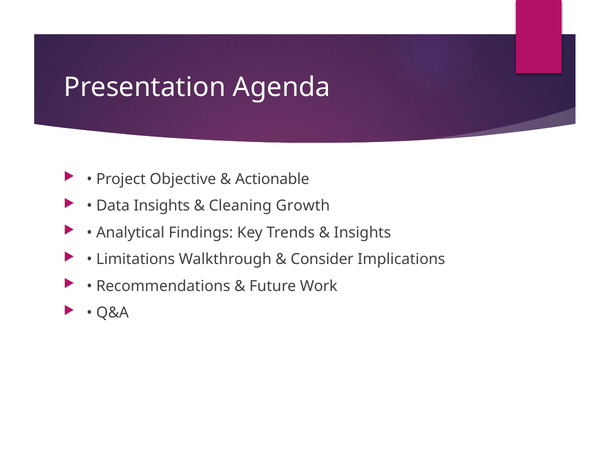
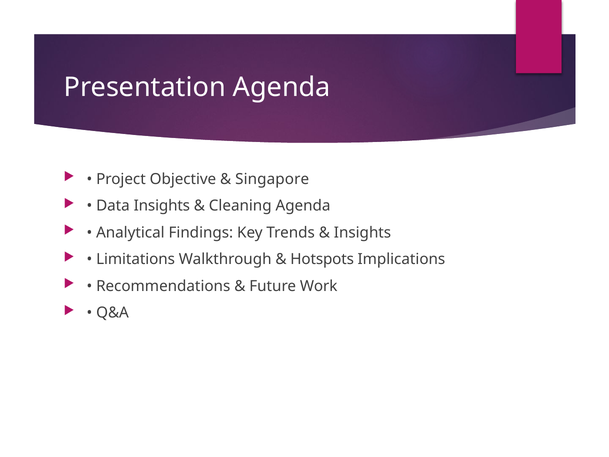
Actionable: Actionable -> Singapore
Cleaning Growth: Growth -> Agenda
Consider: Consider -> Hotspots
